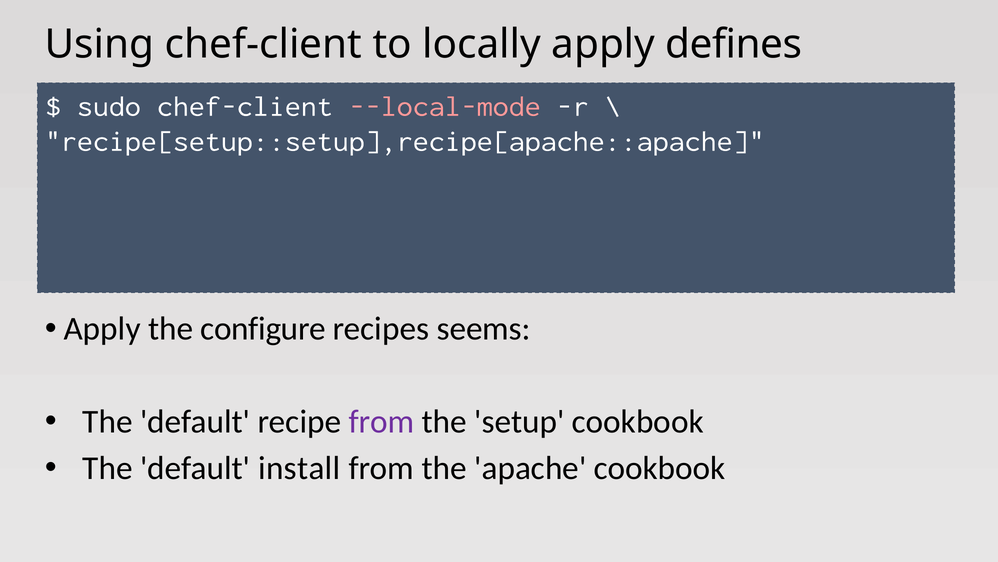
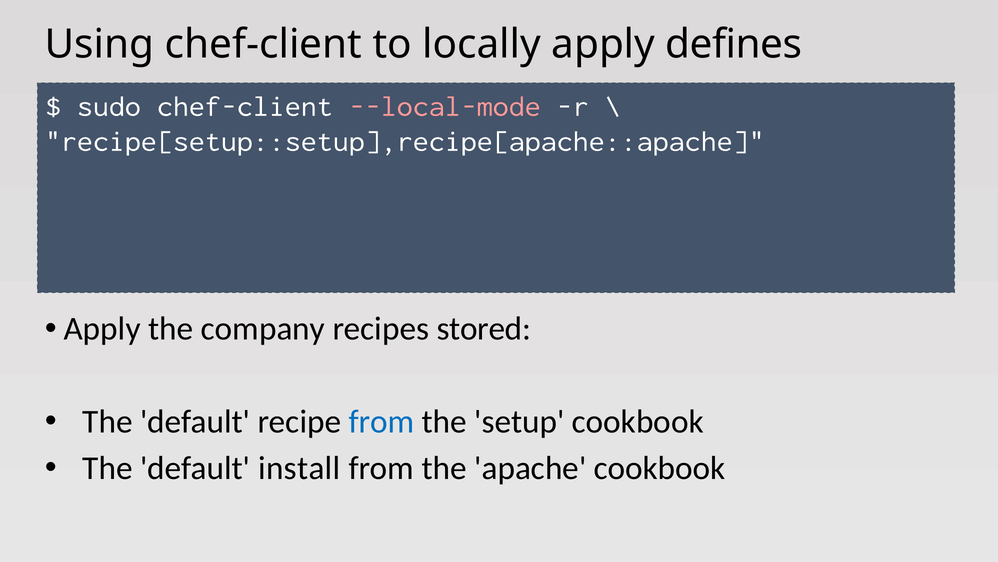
configure: configure -> company
seems: seems -> stored
from at (381, 421) colour: purple -> blue
